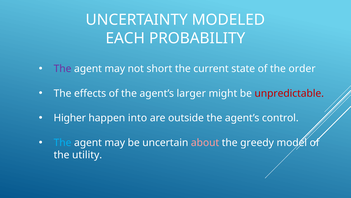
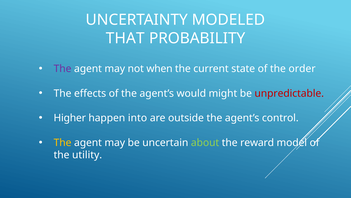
EACH: EACH -> THAT
short: short -> when
larger: larger -> would
The at (63, 142) colour: light blue -> yellow
about colour: pink -> light green
greedy: greedy -> reward
